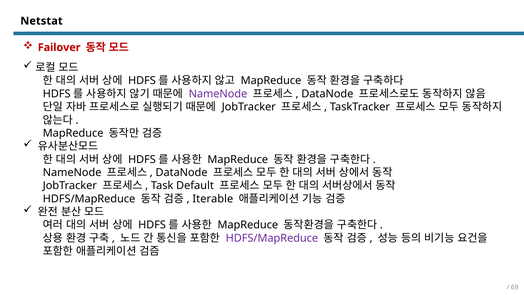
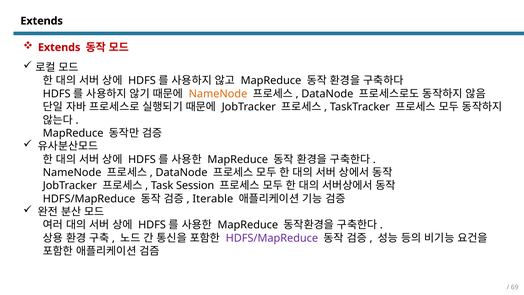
Netstat at (42, 21): Netstat -> Extends
Failover at (59, 47): Failover -> Extends
NameNode at (218, 94) colour: purple -> orange
Default: Default -> Session
